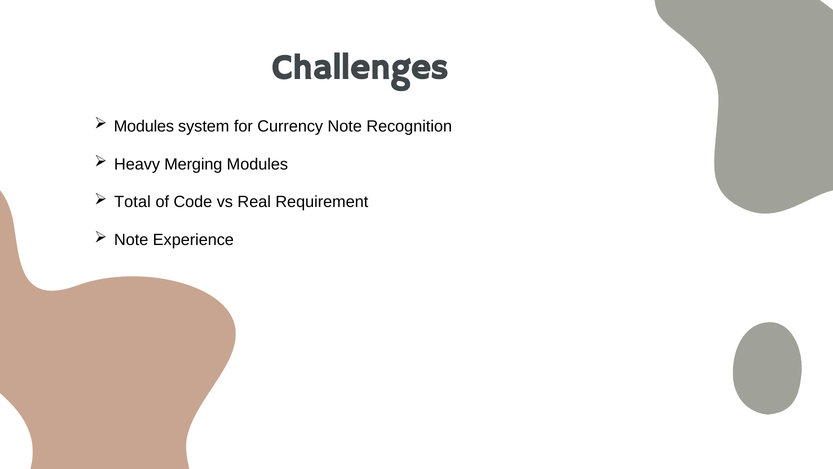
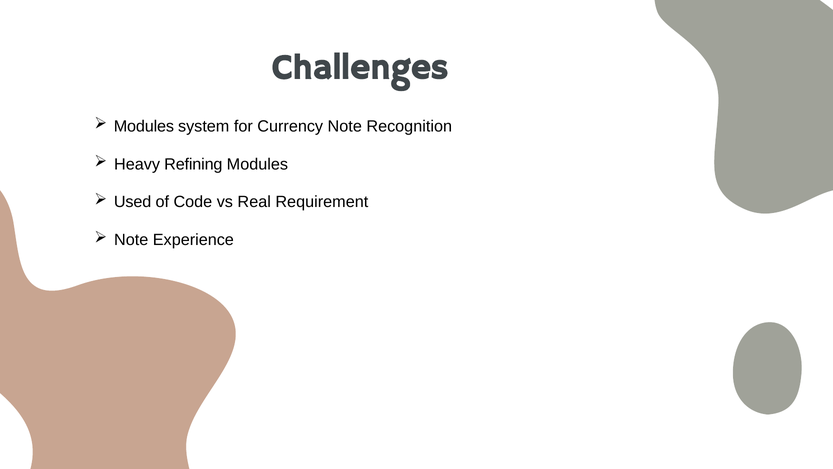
Merging: Merging -> Refining
Total: Total -> Used
